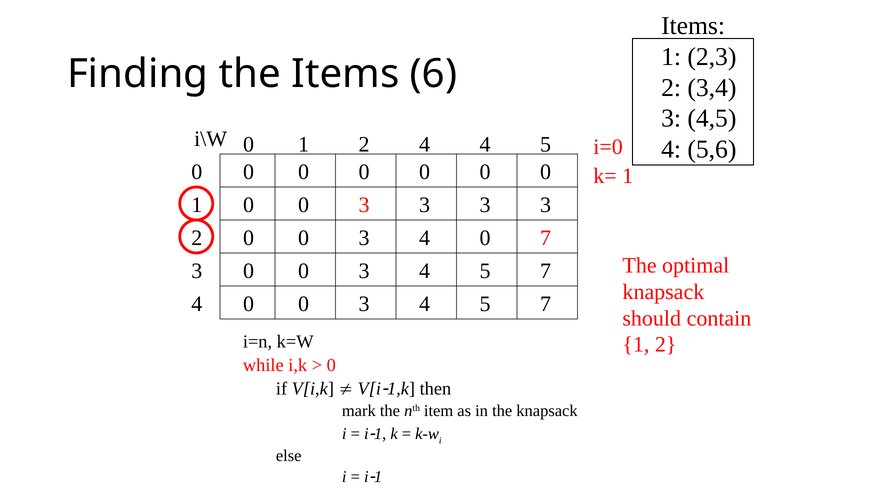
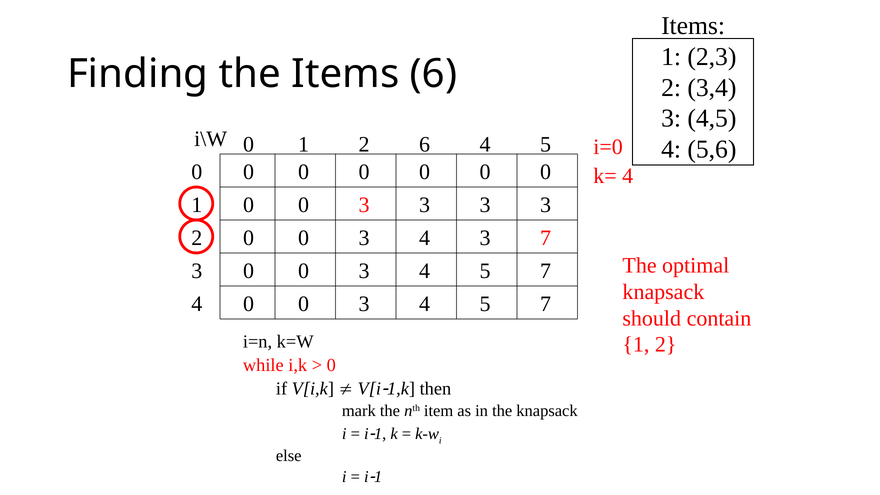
2 4: 4 -> 6
k= 1: 1 -> 4
4 0: 0 -> 3
